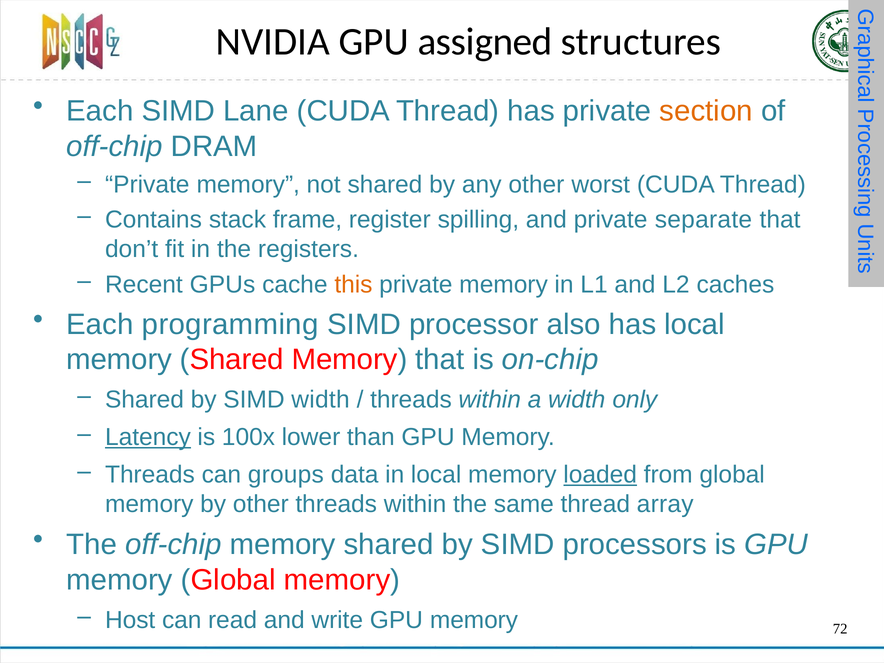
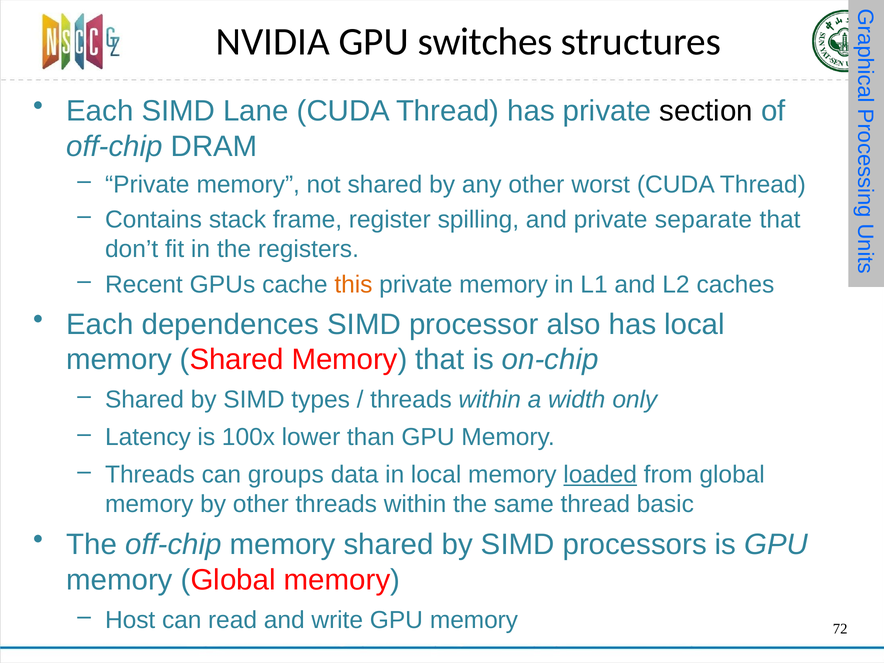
assigned: assigned -> switches
section colour: orange -> black
programming: programming -> dependences
SIMD width: width -> types
Latency underline: present -> none
array: array -> basic
